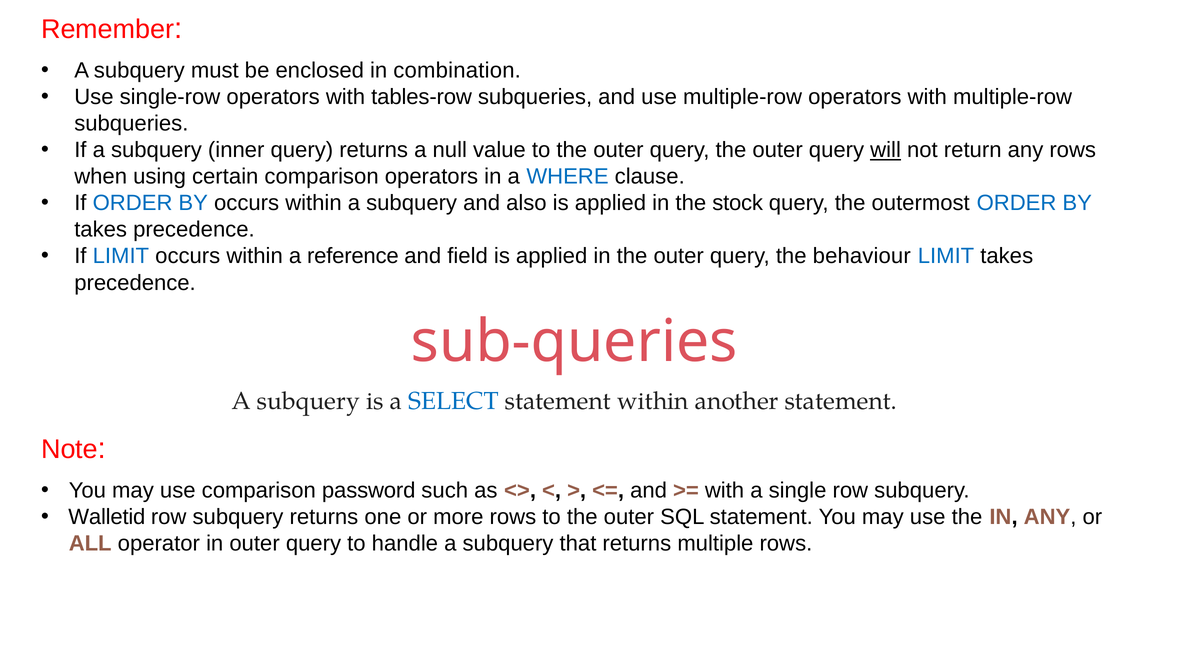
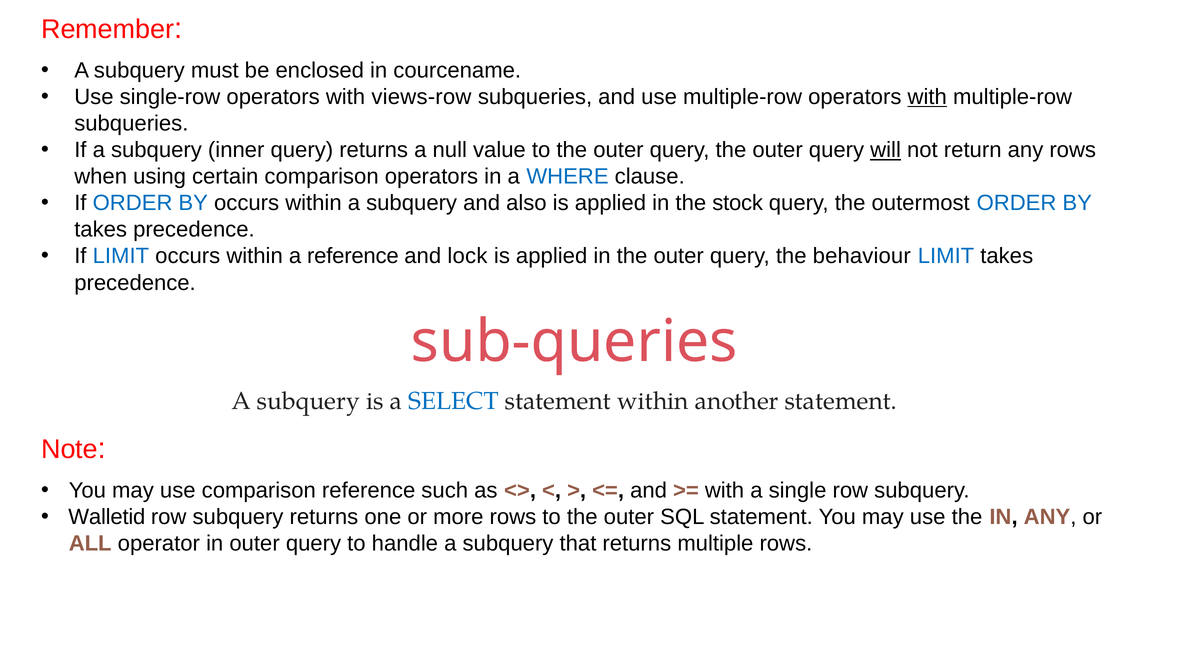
combination: combination -> courcename
tables-row: tables-row -> views-row
with at (927, 97) underline: none -> present
field: field -> lock
comparison password: password -> reference
